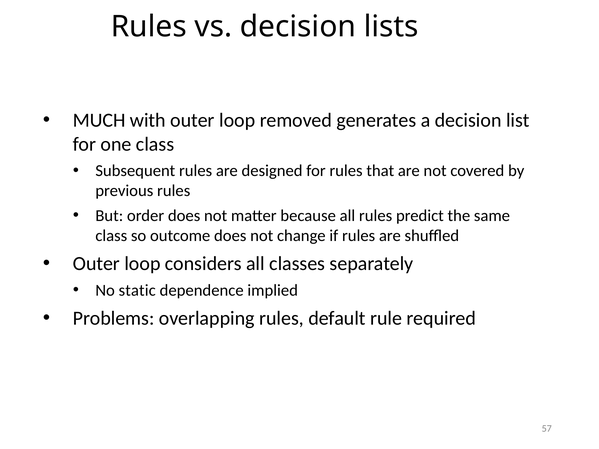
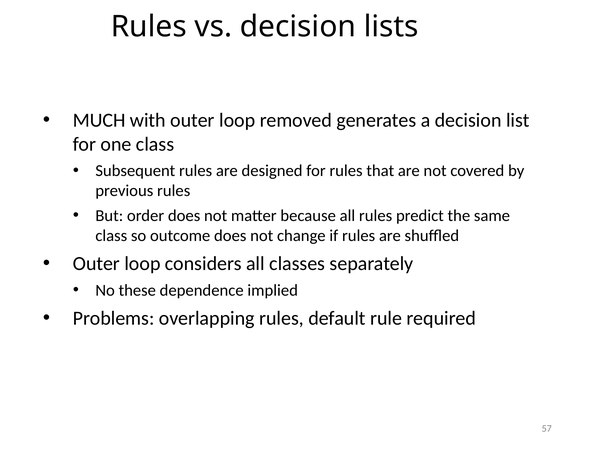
static: static -> these
